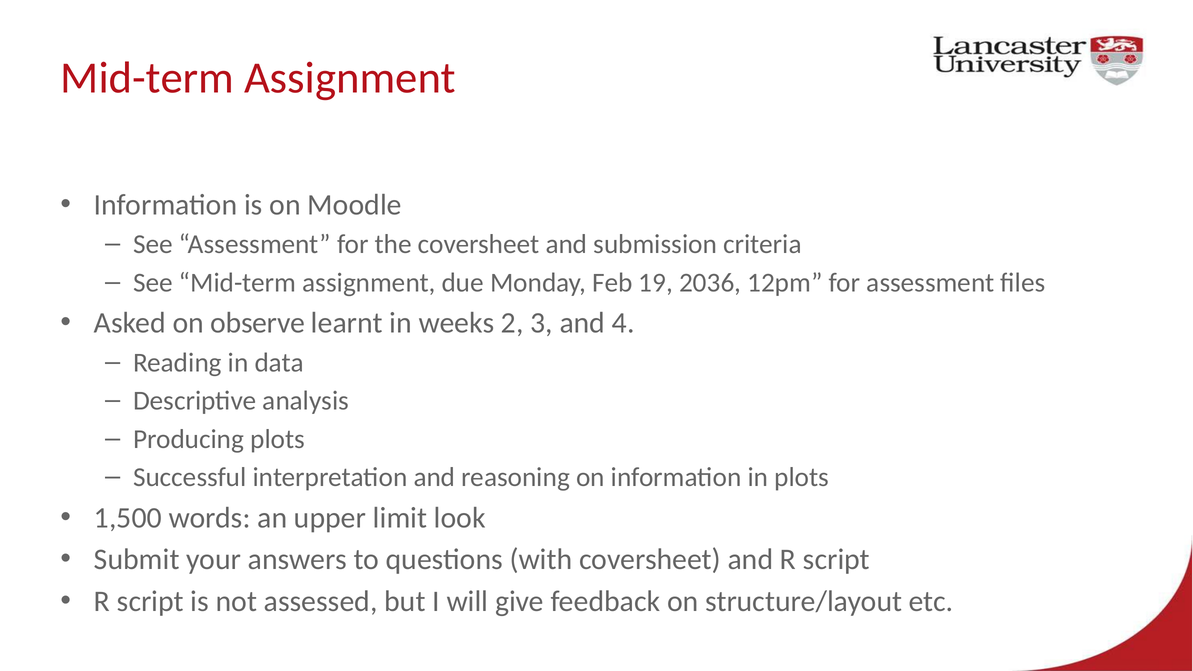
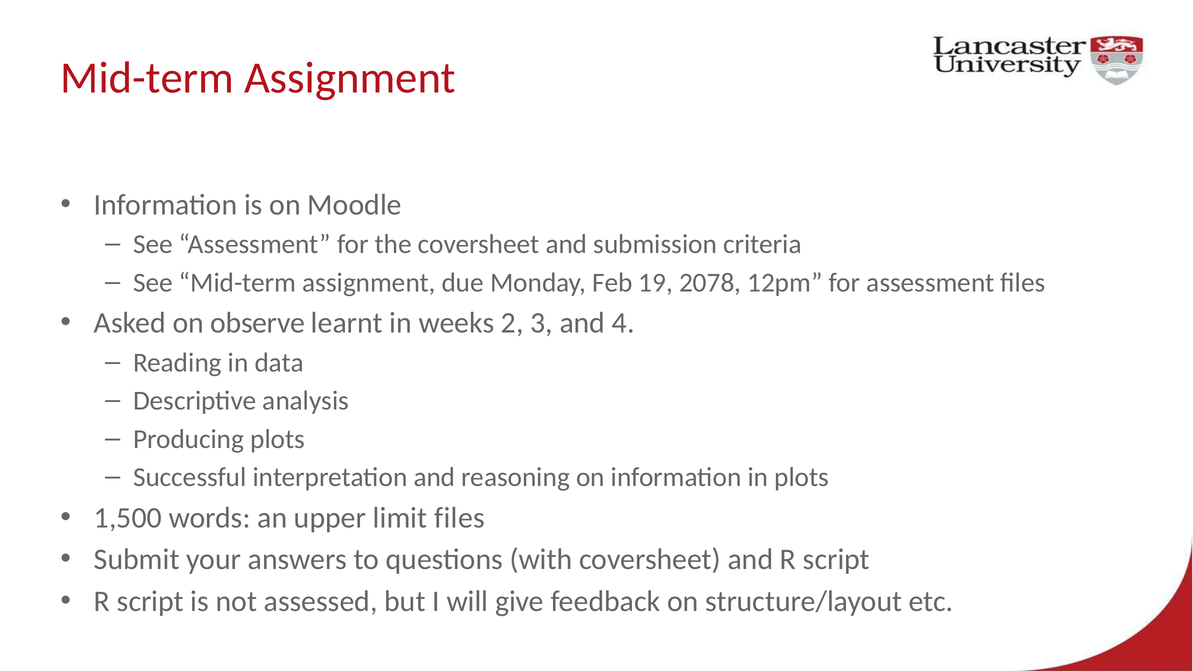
2036: 2036 -> 2078
limit look: look -> files
